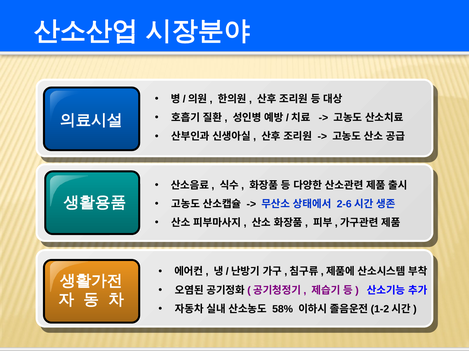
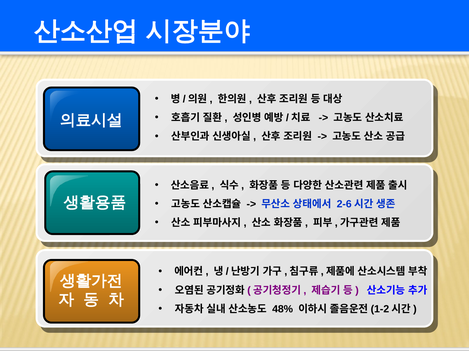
58%: 58% -> 48%
